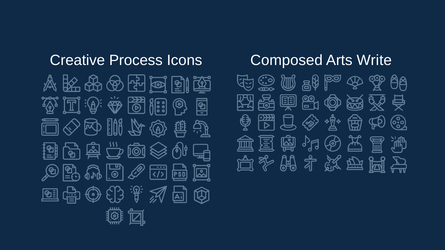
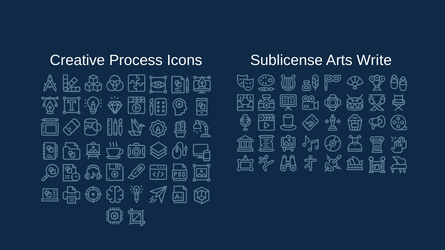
Composed: Composed -> Sublicense
